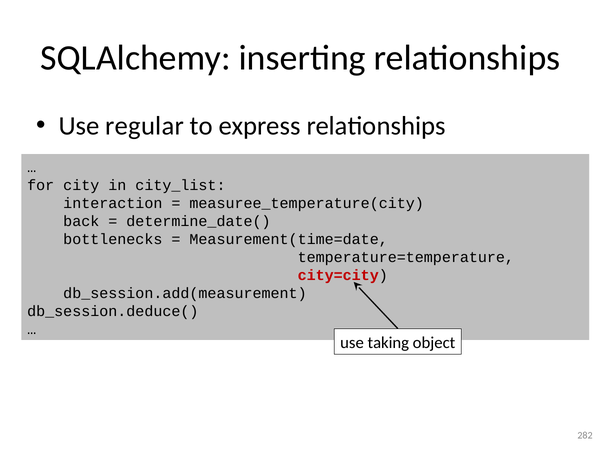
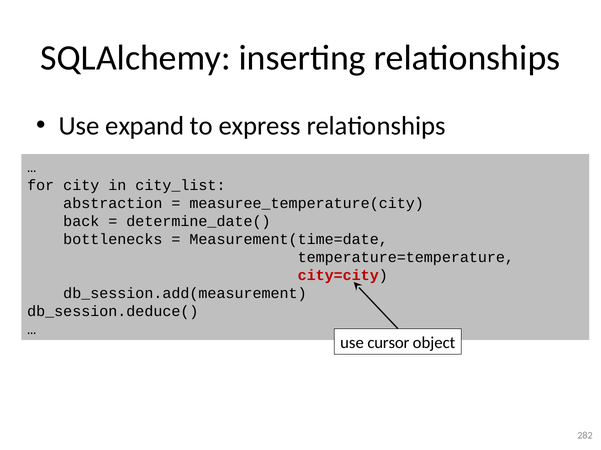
regular: regular -> expand
interaction: interaction -> abstraction
taking: taking -> cursor
